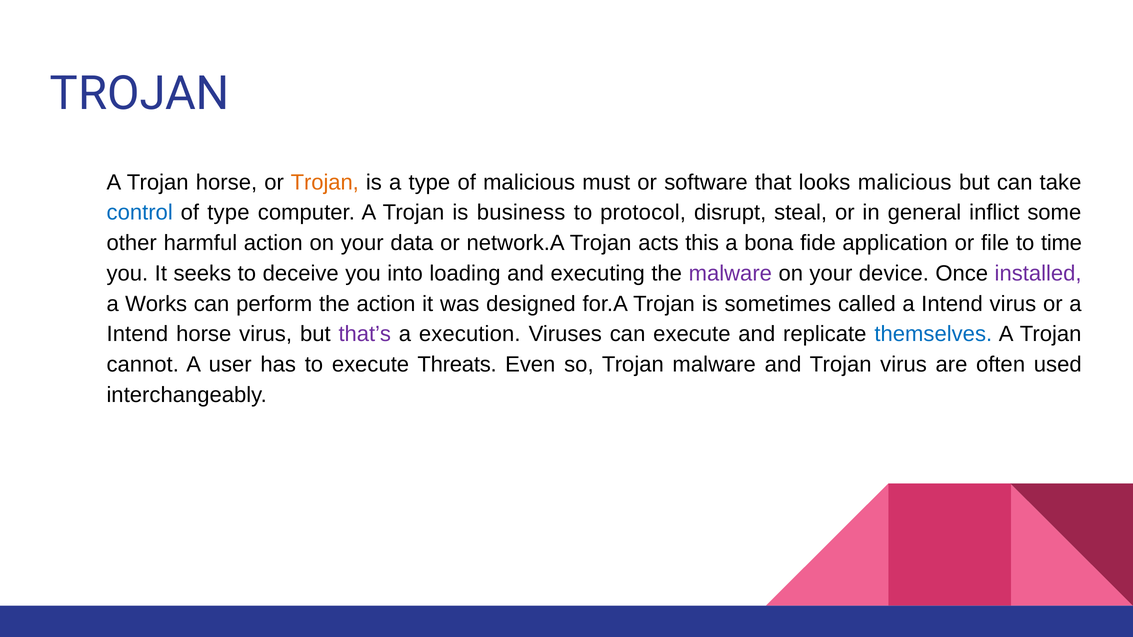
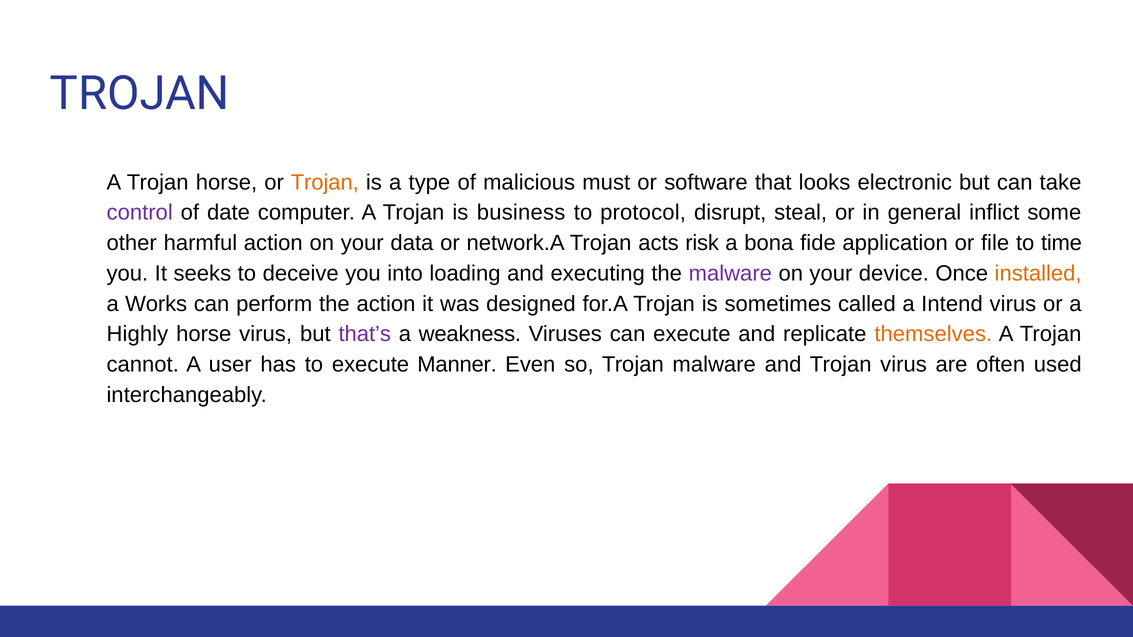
looks malicious: malicious -> electronic
control colour: blue -> purple
of type: type -> date
this: this -> risk
installed colour: purple -> orange
Intend at (137, 334): Intend -> Highly
execution: execution -> weakness
themselves colour: blue -> orange
Threats: Threats -> Manner
